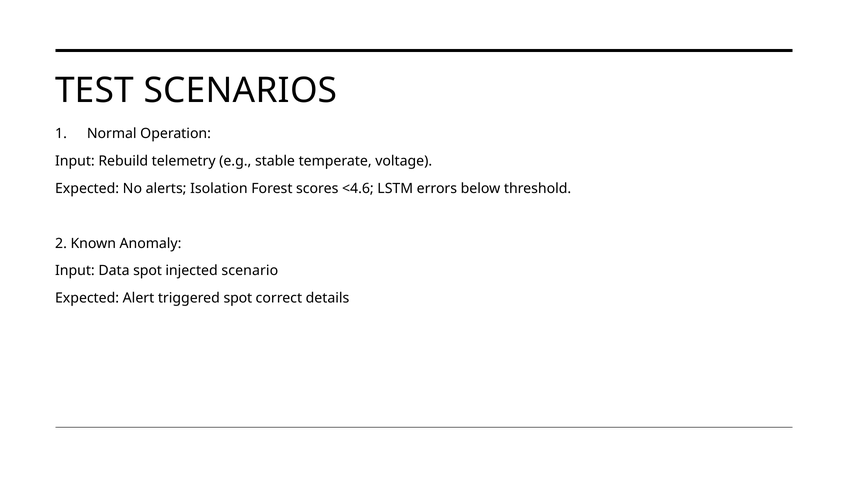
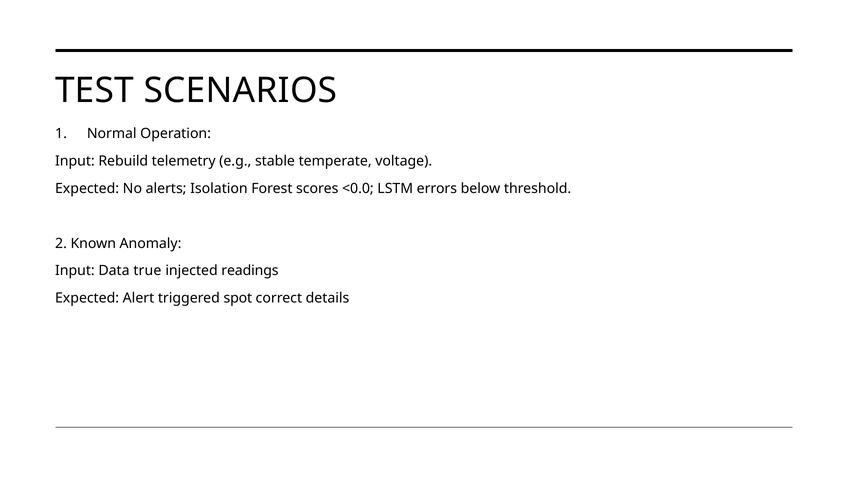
<4.6: <4.6 -> <0.0
Data spot: spot -> true
scenario: scenario -> readings
